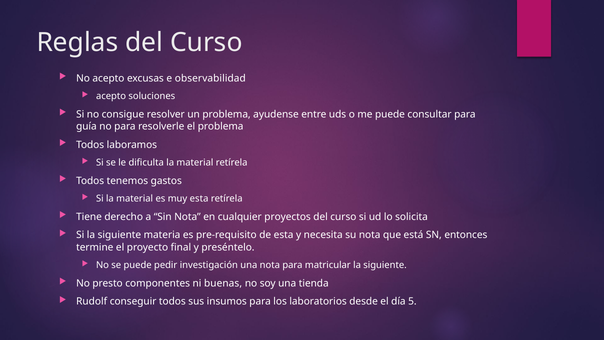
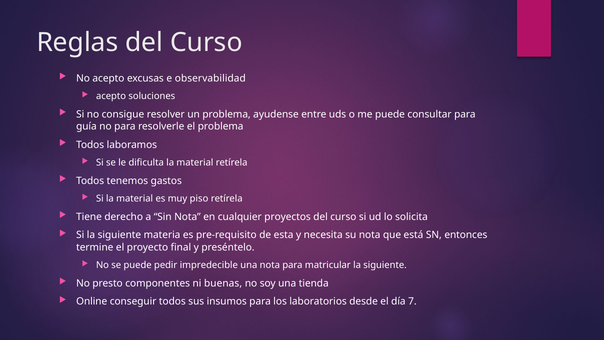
muy esta: esta -> piso
investigación: investigación -> impredecible
Rudolf: Rudolf -> Online
5: 5 -> 7
